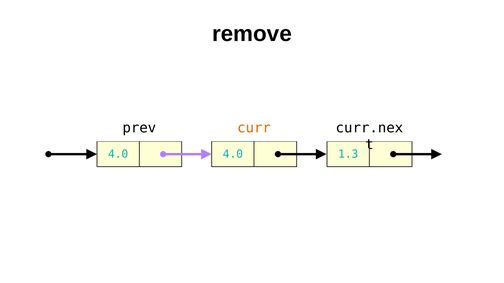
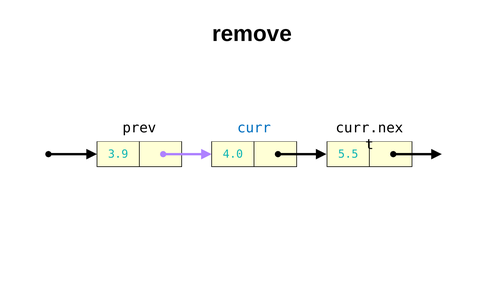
curr colour: orange -> blue
4.0 at (118, 155): 4.0 -> 3.9
1.3: 1.3 -> 5.5
